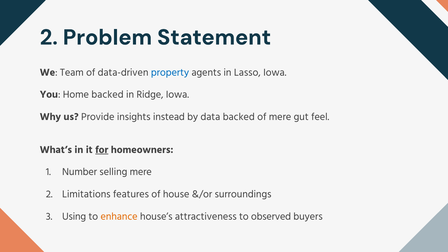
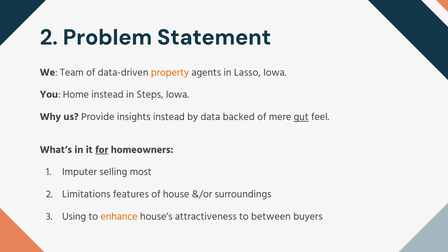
property colour: blue -> orange
Home backed: backed -> instead
Ridge: Ridge -> Steps
gut underline: none -> present
Number: Number -> Imputer
selling mere: mere -> most
observed: observed -> between
